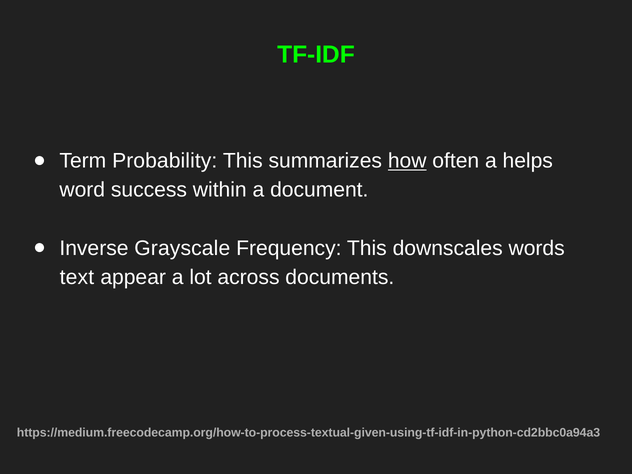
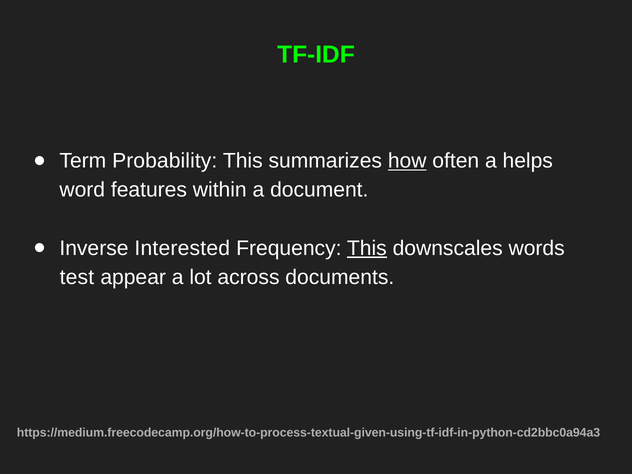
success: success -> features
Grayscale: Grayscale -> Interested
This at (367, 248) underline: none -> present
text: text -> test
